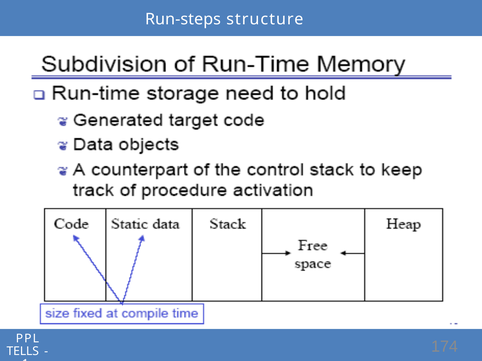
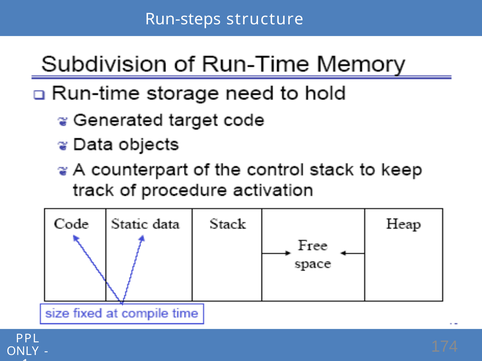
TELLS: TELLS -> ONLY
